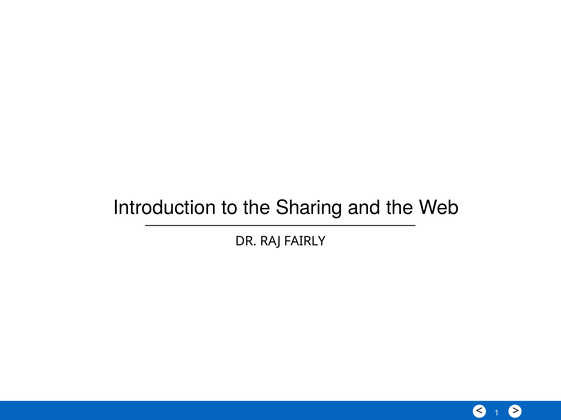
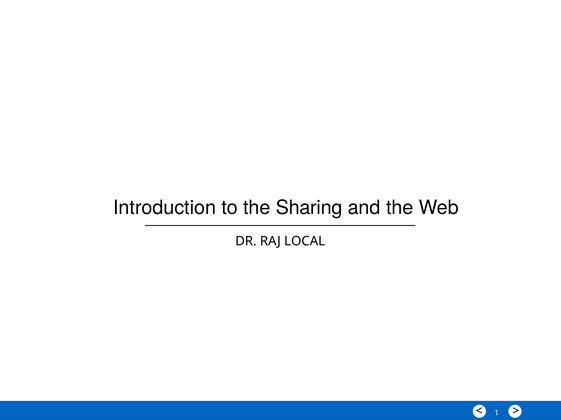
FAIRLY: FAIRLY -> LOCAL
